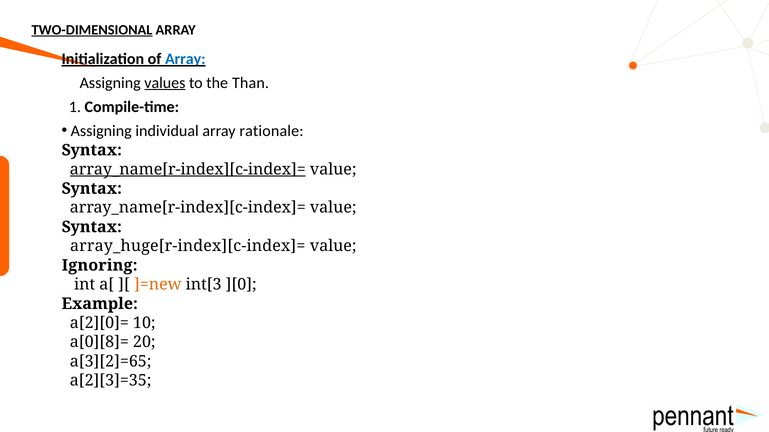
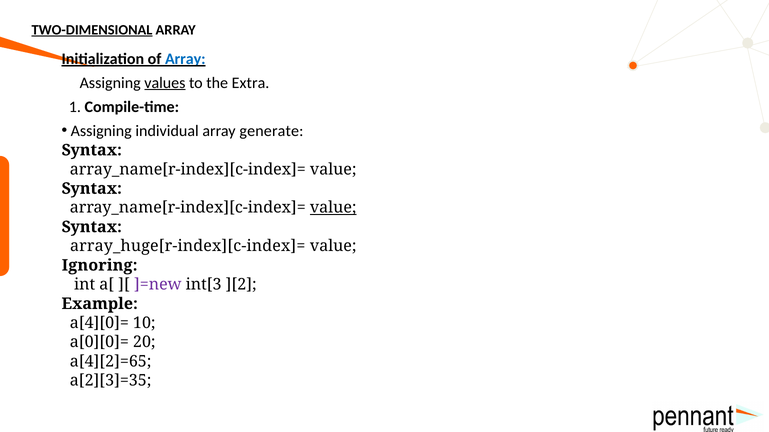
Than: Than -> Extra
rationale: rationale -> generate
array_name[r-index][c-index]= at (188, 169) underline: present -> none
value at (333, 208) underline: none -> present
]=new colour: orange -> purple
][0: ][0 -> ][2
a[2][0]=: a[2][0]= -> a[4][0]=
a[0][8]=: a[0][8]= -> a[0][0]=
a[3][2]=65: a[3][2]=65 -> a[4][2]=65
